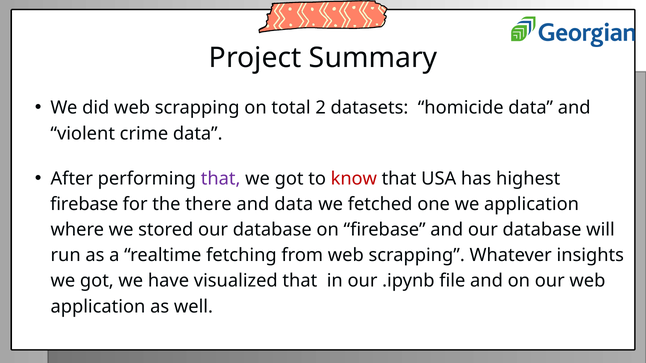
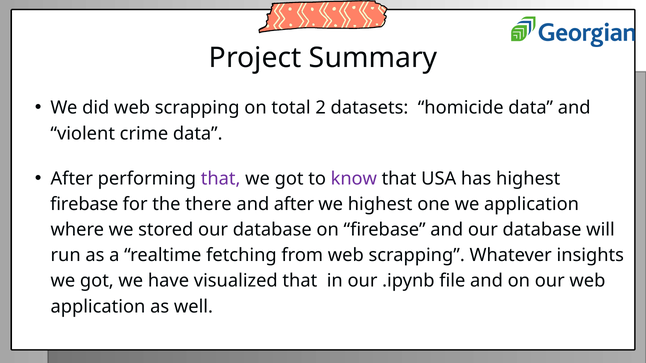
know colour: red -> purple
and data: data -> after
we fetched: fetched -> highest
